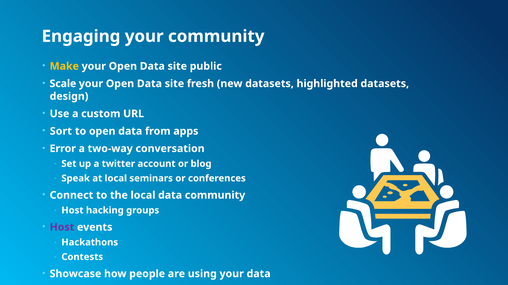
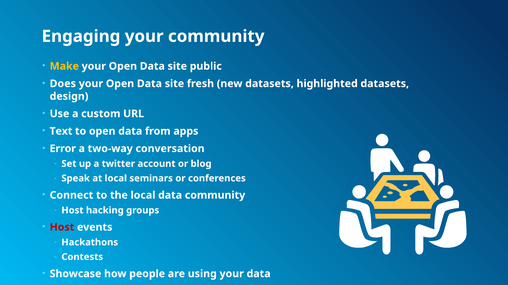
Scale: Scale -> Does
Sort: Sort -> Text
Host at (62, 228) colour: purple -> red
